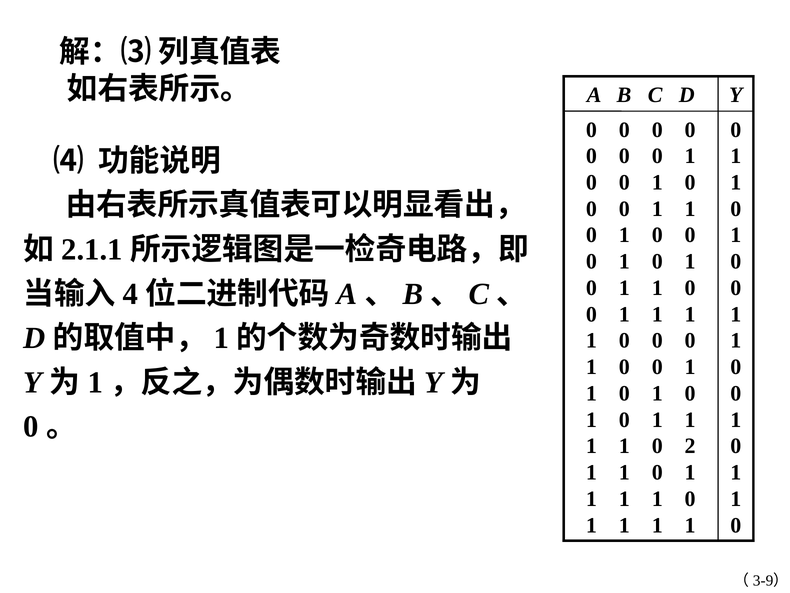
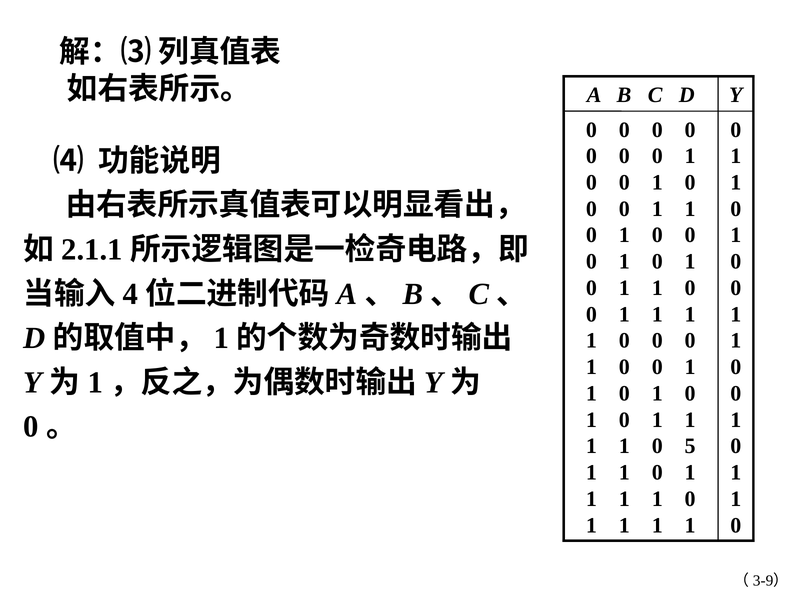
2: 2 -> 5
